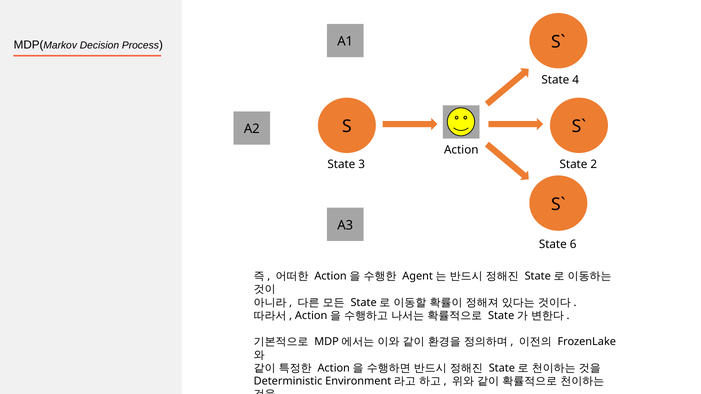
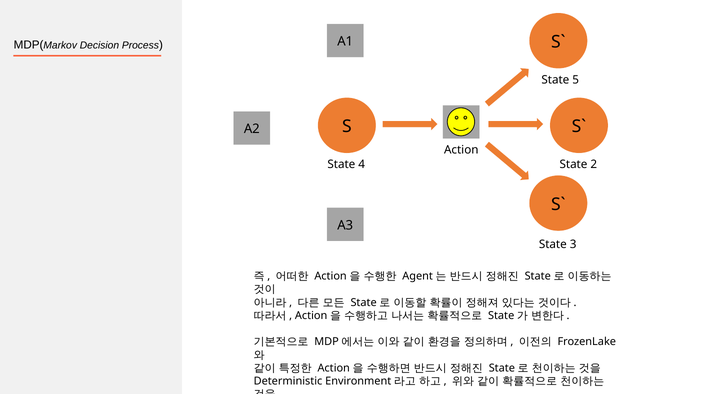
4: 4 -> 5
3: 3 -> 4
6: 6 -> 3
